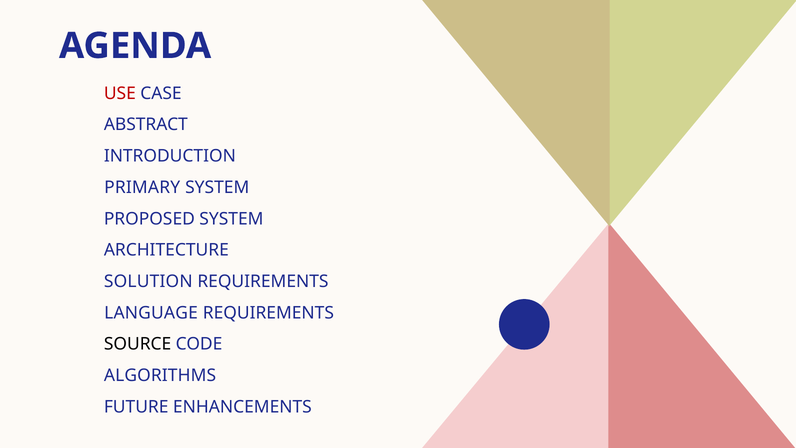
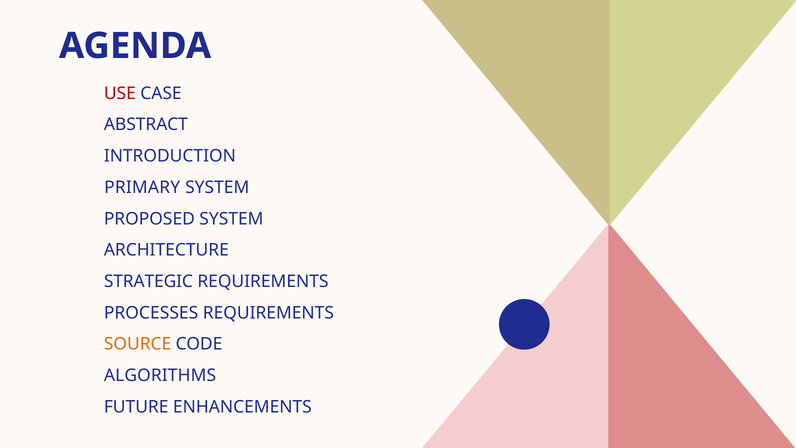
SOLUTION: SOLUTION -> STRATEGIC
LANGUAGE: LANGUAGE -> PROCESSES
SOURCE colour: black -> orange
